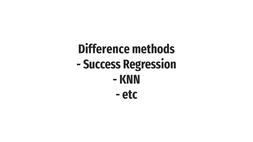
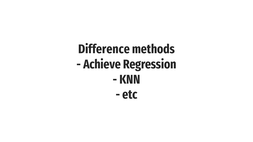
Success: Success -> Achieve
